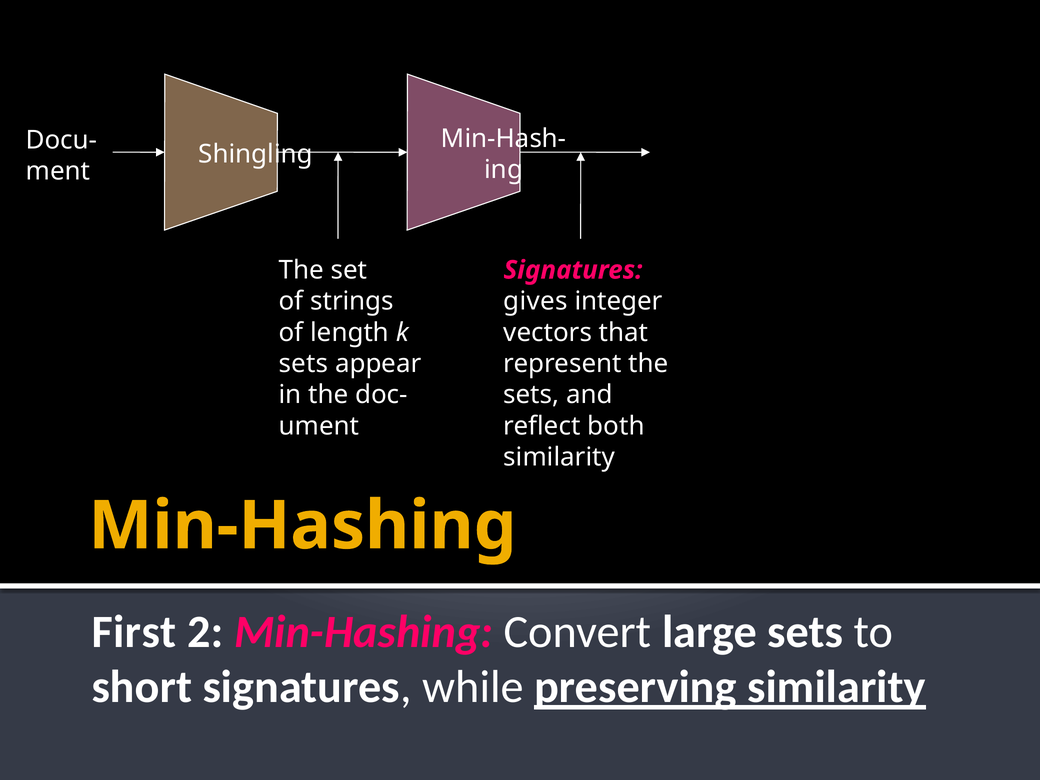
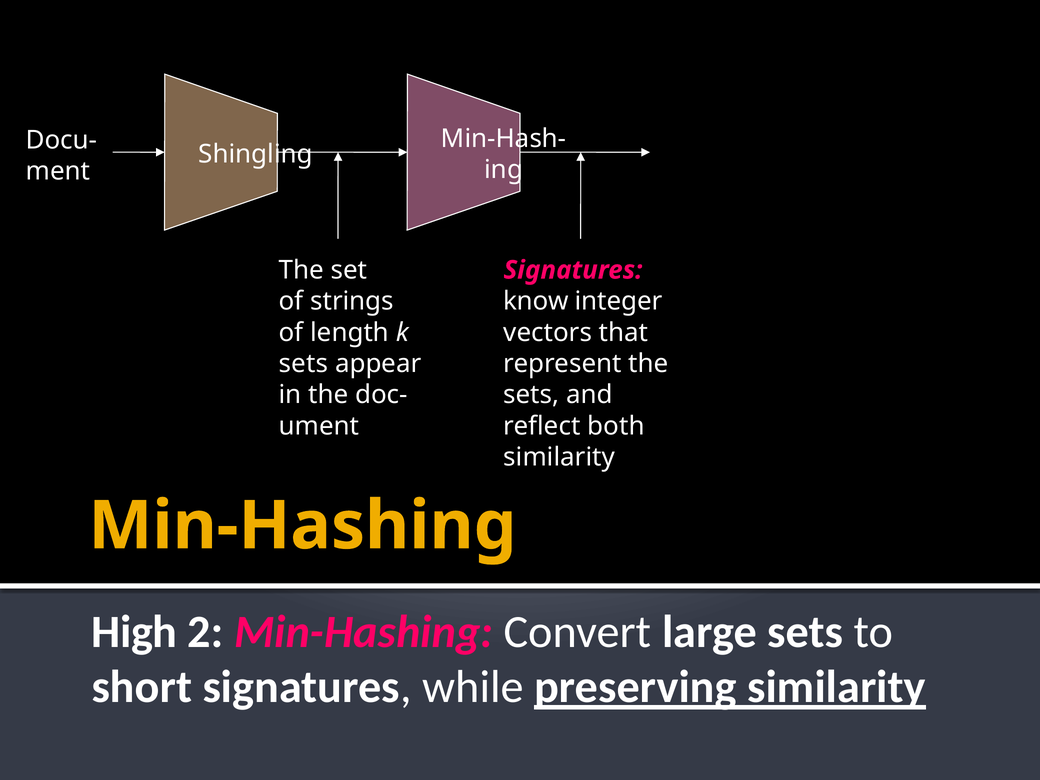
gives: gives -> know
First: First -> High
